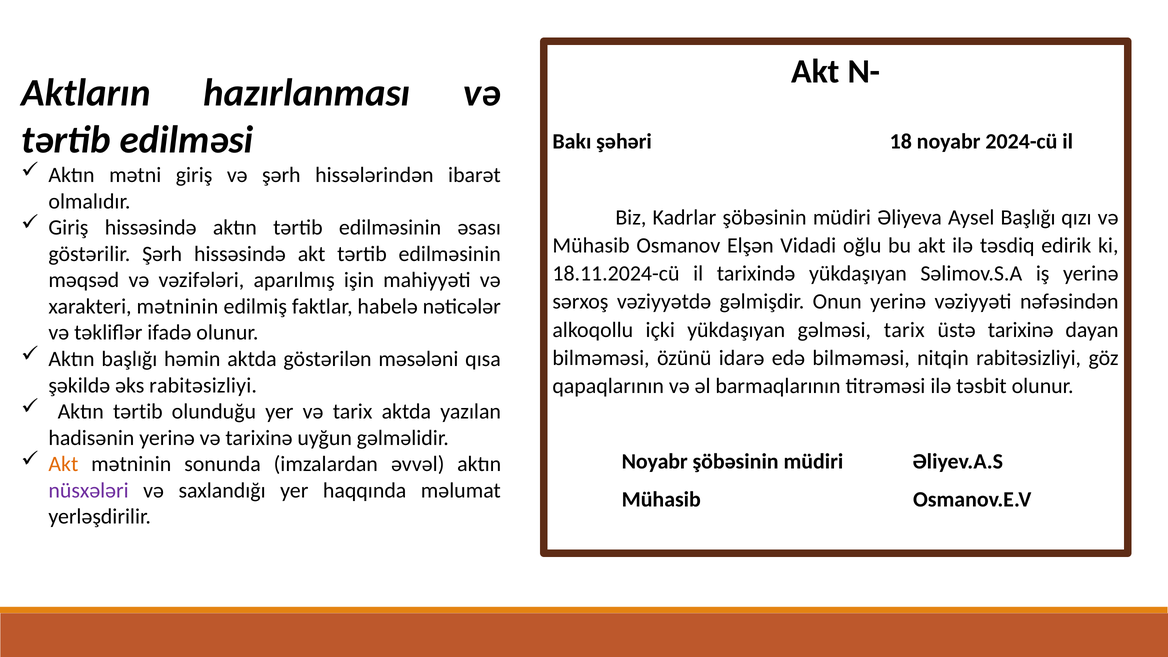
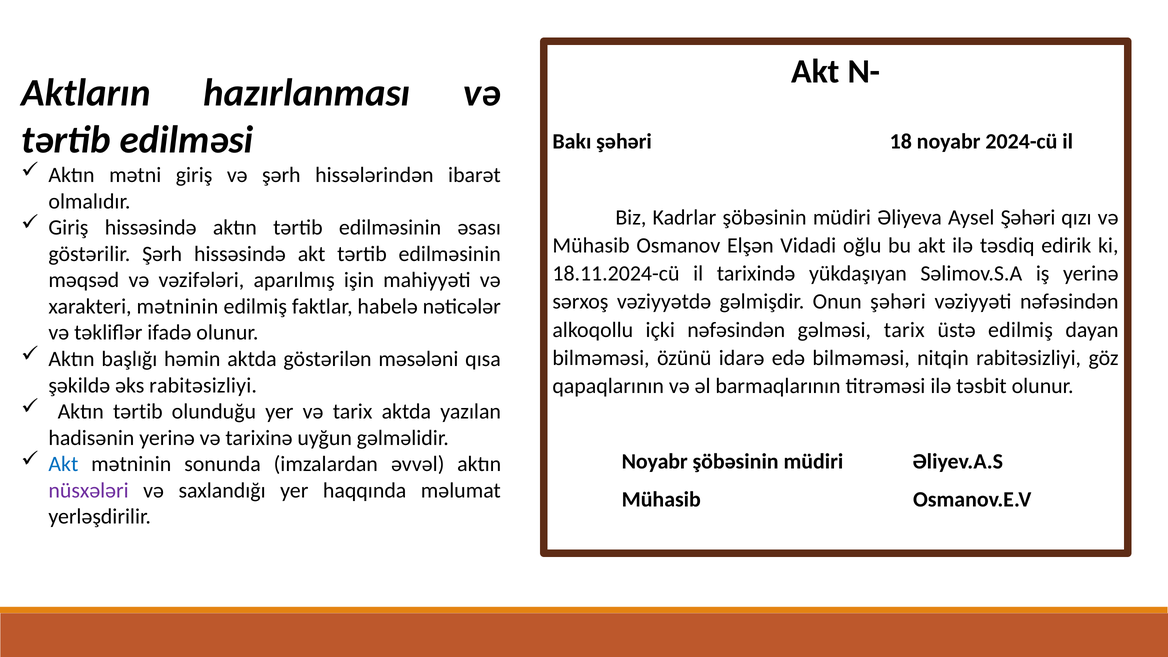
Aysel Başlığı: Başlığı -> Şəhəri
Onun yerinə: yerinə -> şəhəri
içki yükdaşıyan: yükdaşıyan -> nəfəsindən
üstə tarixinə: tarixinə -> edilmiş
Akt at (63, 464) colour: orange -> blue
